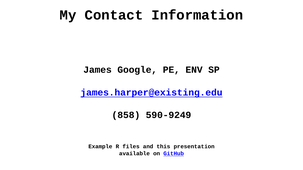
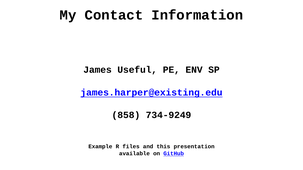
Google: Google -> Useful
590-9249: 590-9249 -> 734-9249
